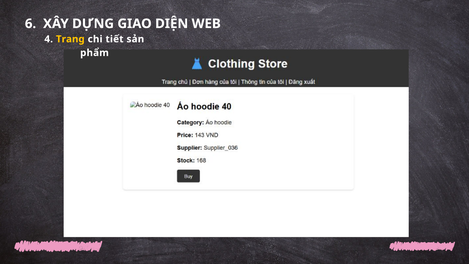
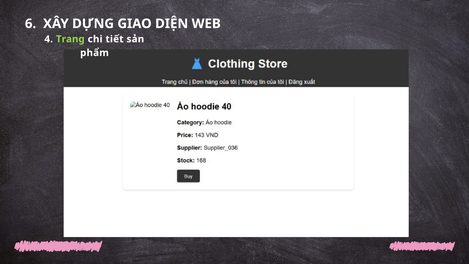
Trang colour: yellow -> light green
